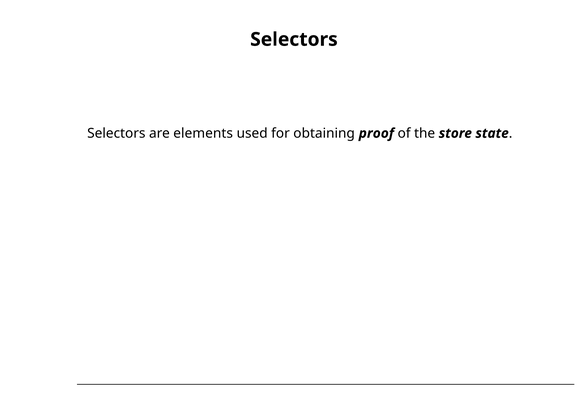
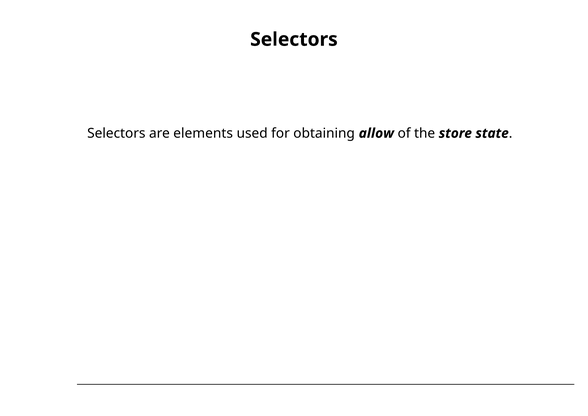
proof: proof -> allow
